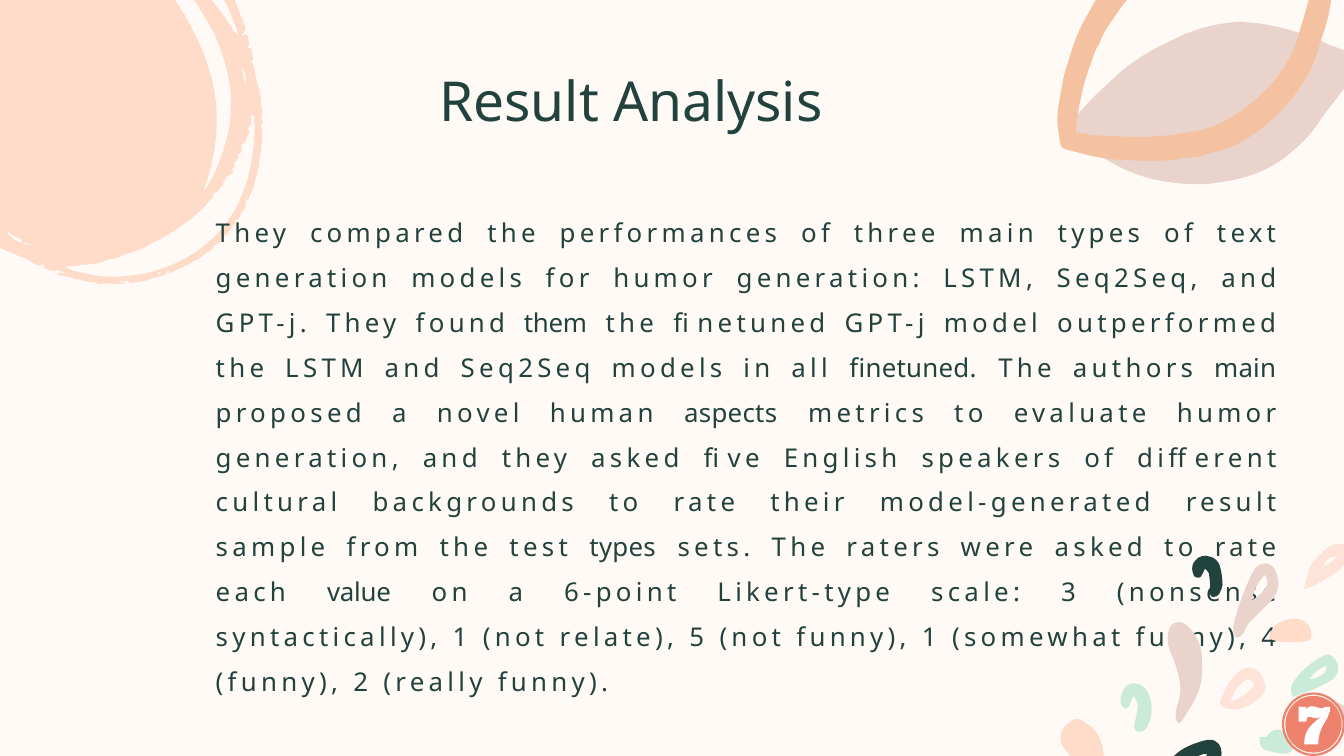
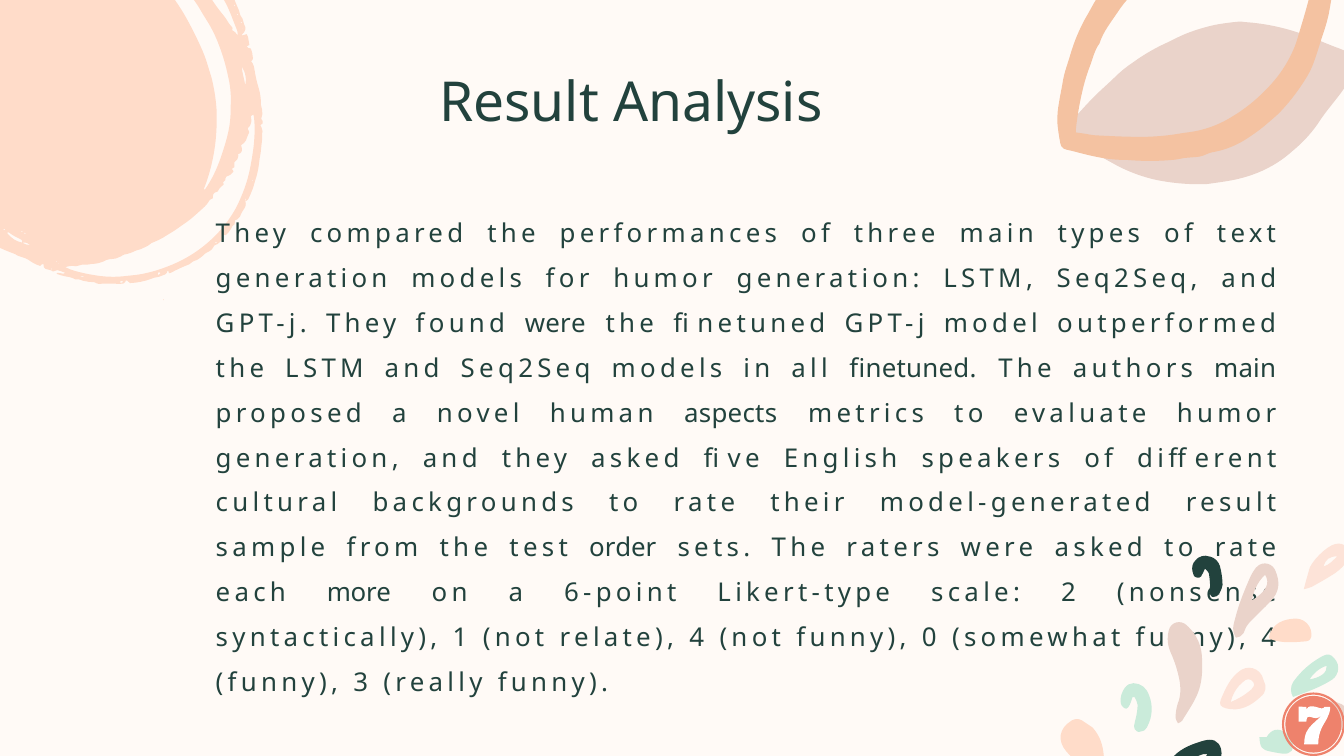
found them: them -> were
test types: types -> order
value: value -> more
3: 3 -> 2
relate 5: 5 -> 4
funny 1: 1 -> 0
2: 2 -> 3
